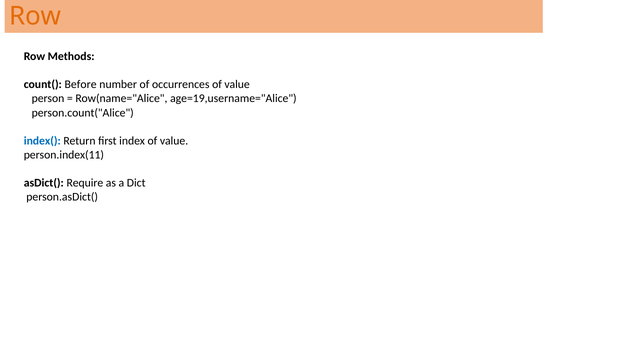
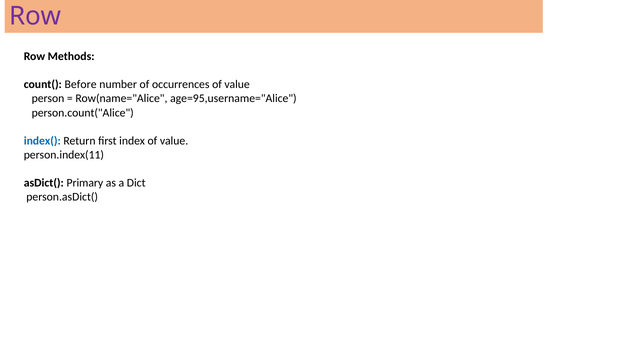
Row at (35, 16) colour: orange -> purple
age=19,username="Alice: age=19,username="Alice -> age=95,username="Alice
Require: Require -> Primary
